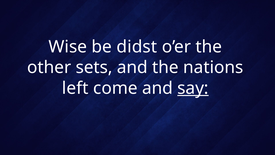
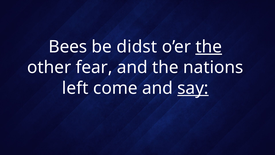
Wise: Wise -> Bees
the at (209, 47) underline: none -> present
sets: sets -> fear
